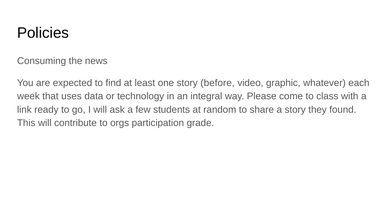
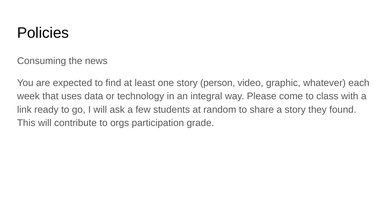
before: before -> person
